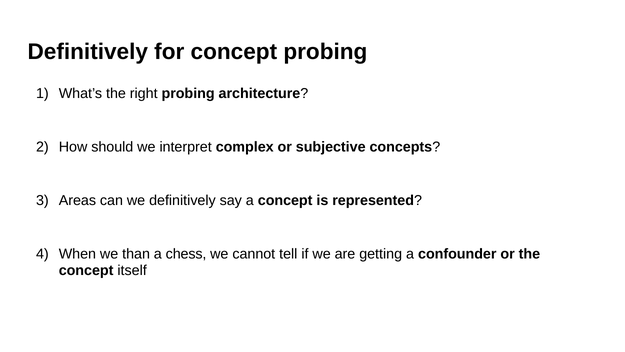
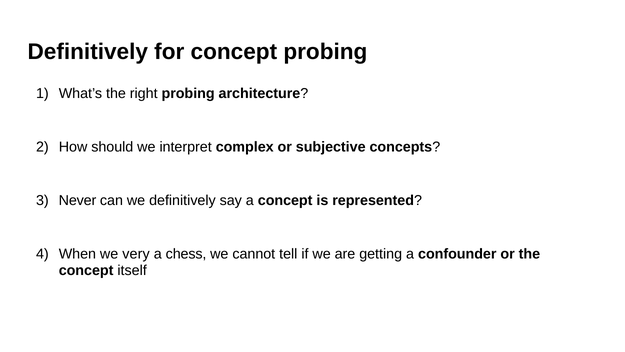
Areas: Areas -> Never
than: than -> very
